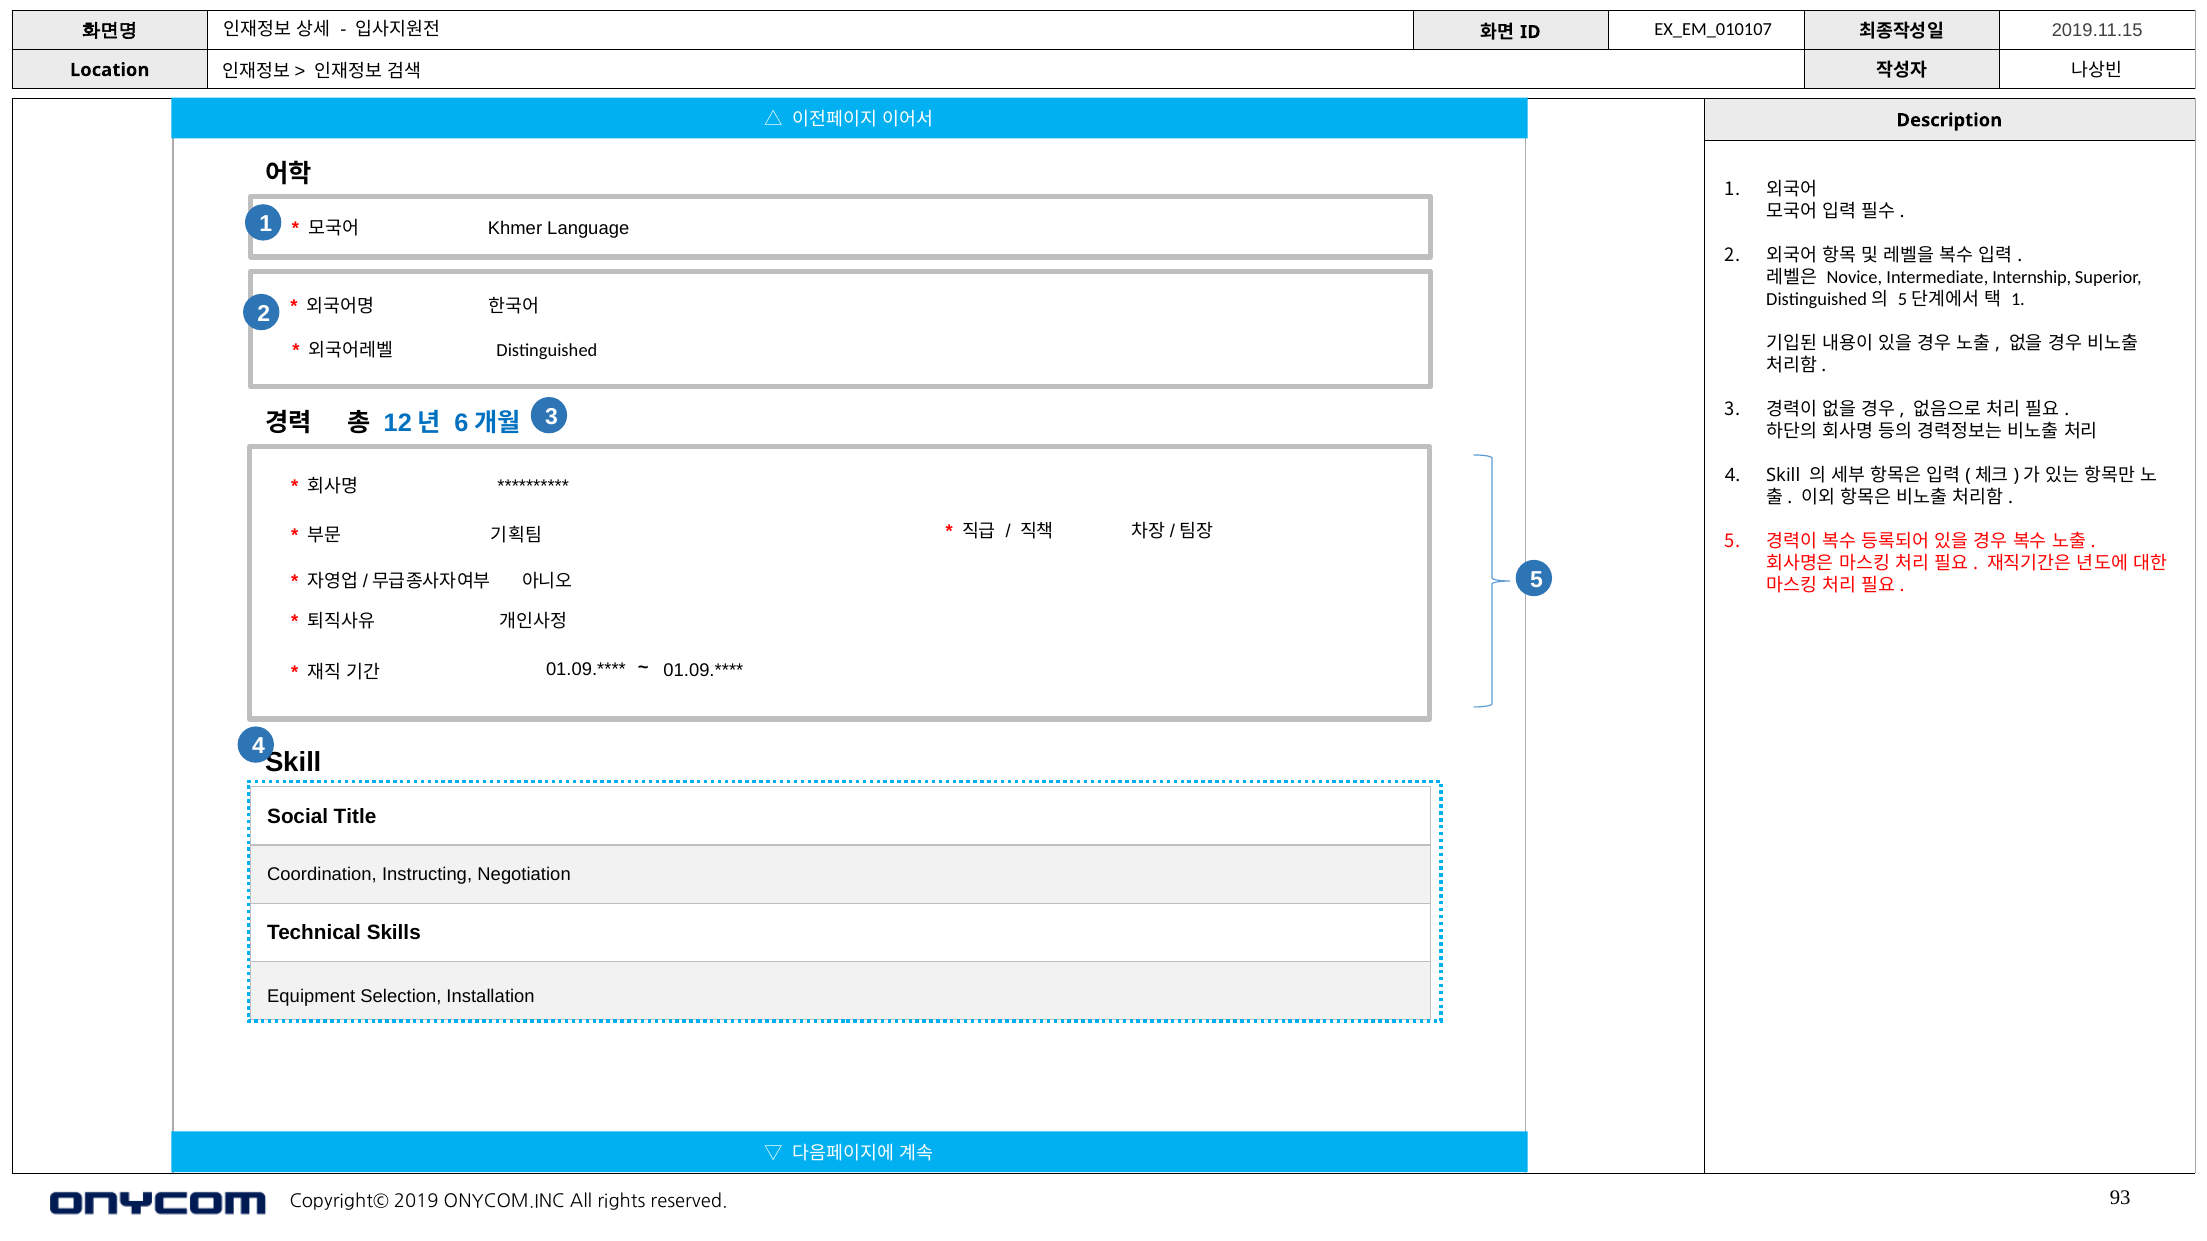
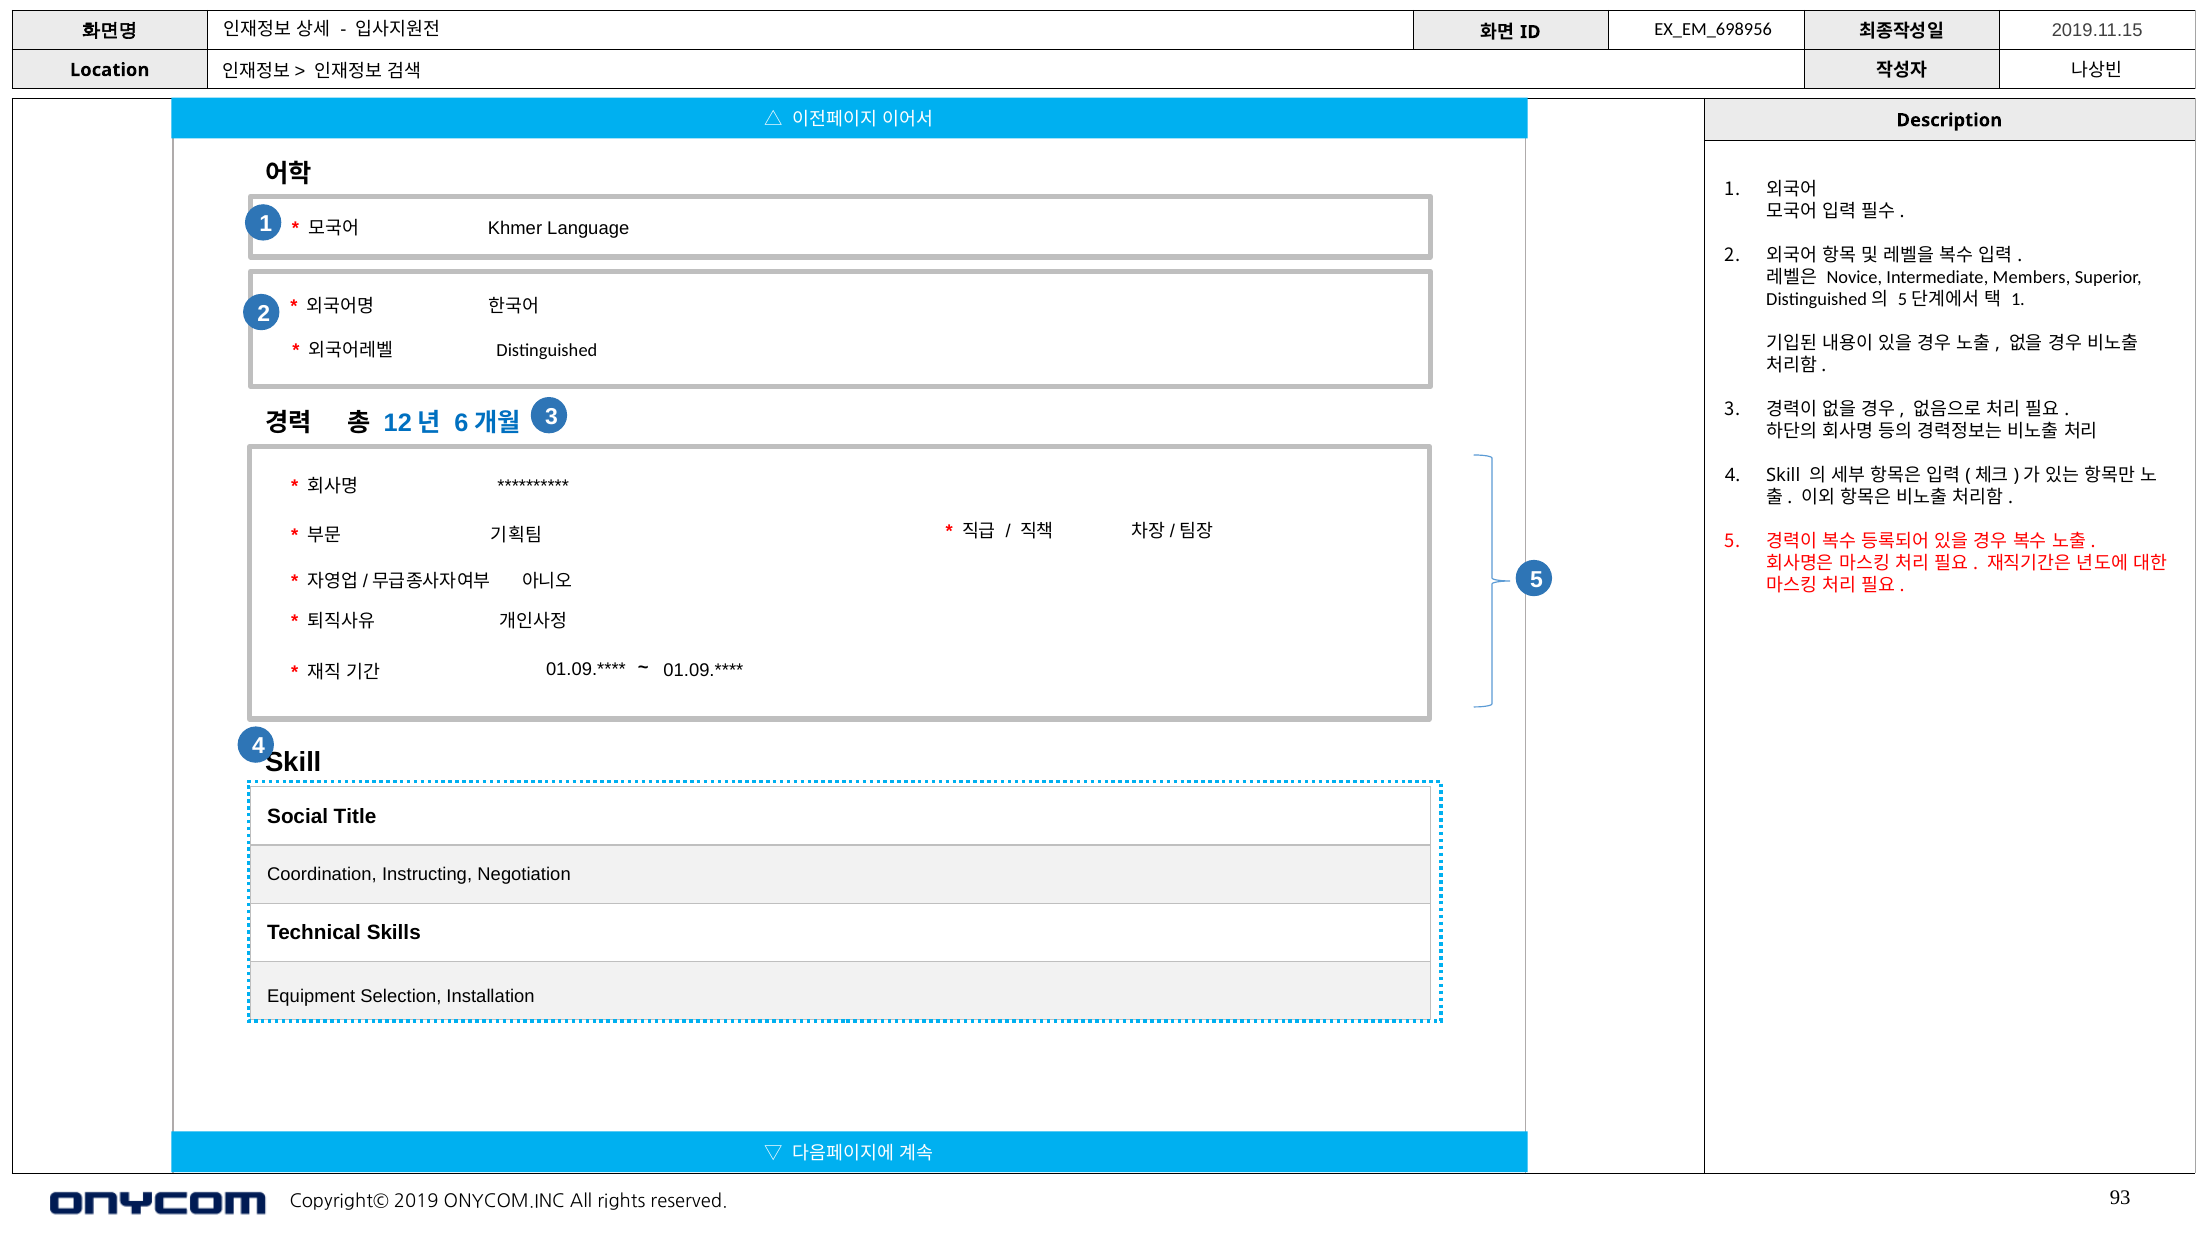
EX_EM_010107: EX_EM_010107 -> EX_EM_698956
Internship: Internship -> Members
